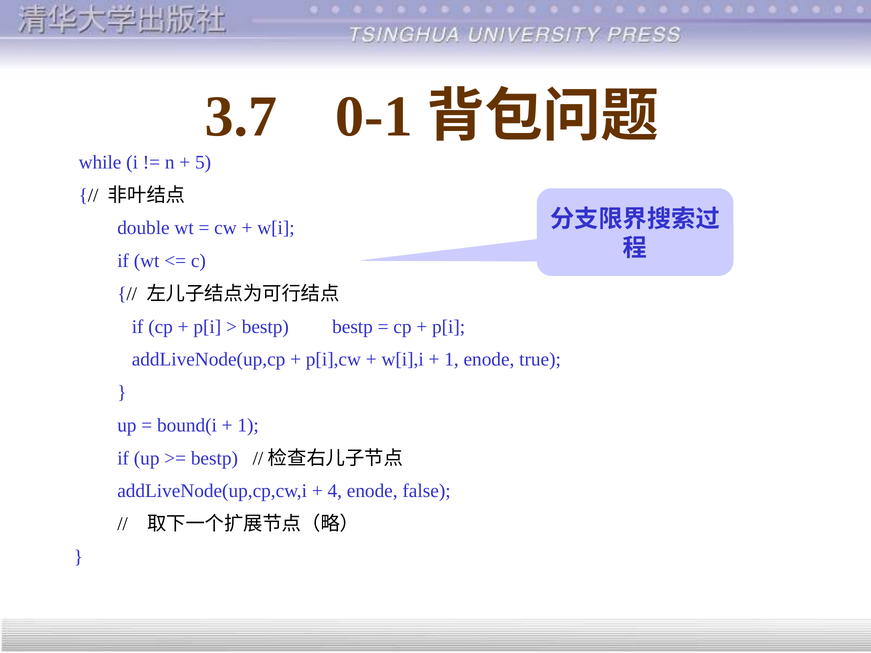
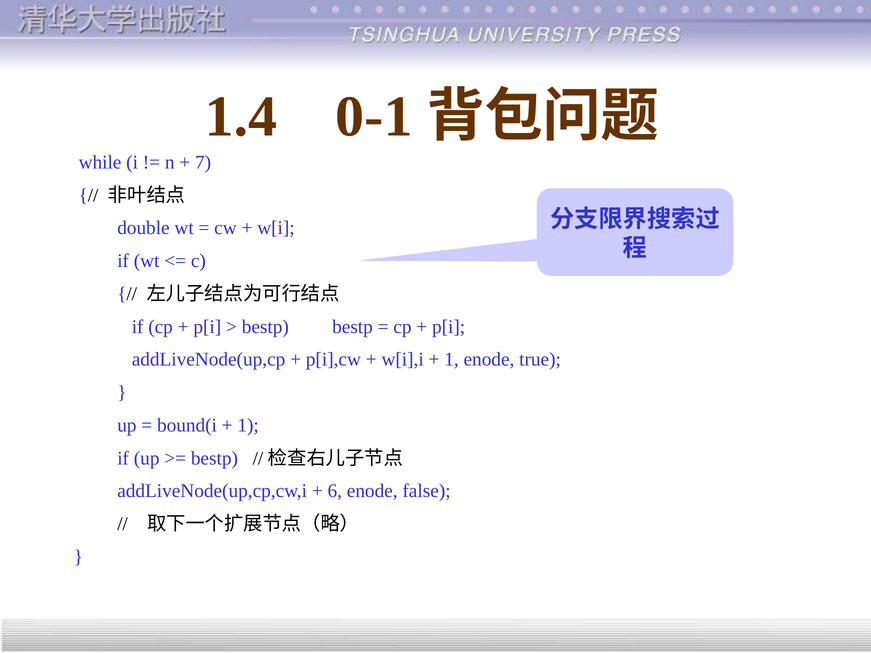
3.7: 3.7 -> 1.4
5: 5 -> 7
4: 4 -> 6
